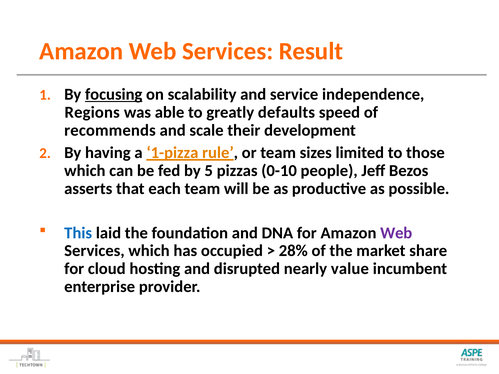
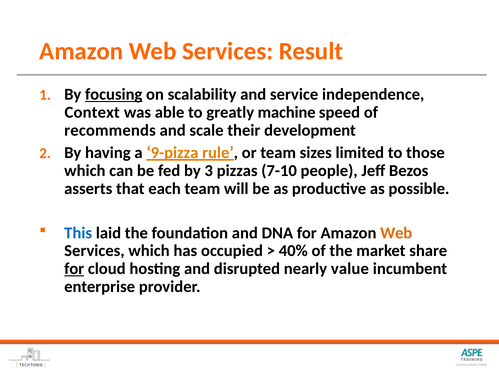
Regions: Regions -> Context
defaults: defaults -> machine
1-pizza: 1-pizza -> 9-pizza
5: 5 -> 3
0-10: 0-10 -> 7-10
Web at (396, 233) colour: purple -> orange
28%: 28% -> 40%
for at (74, 269) underline: none -> present
